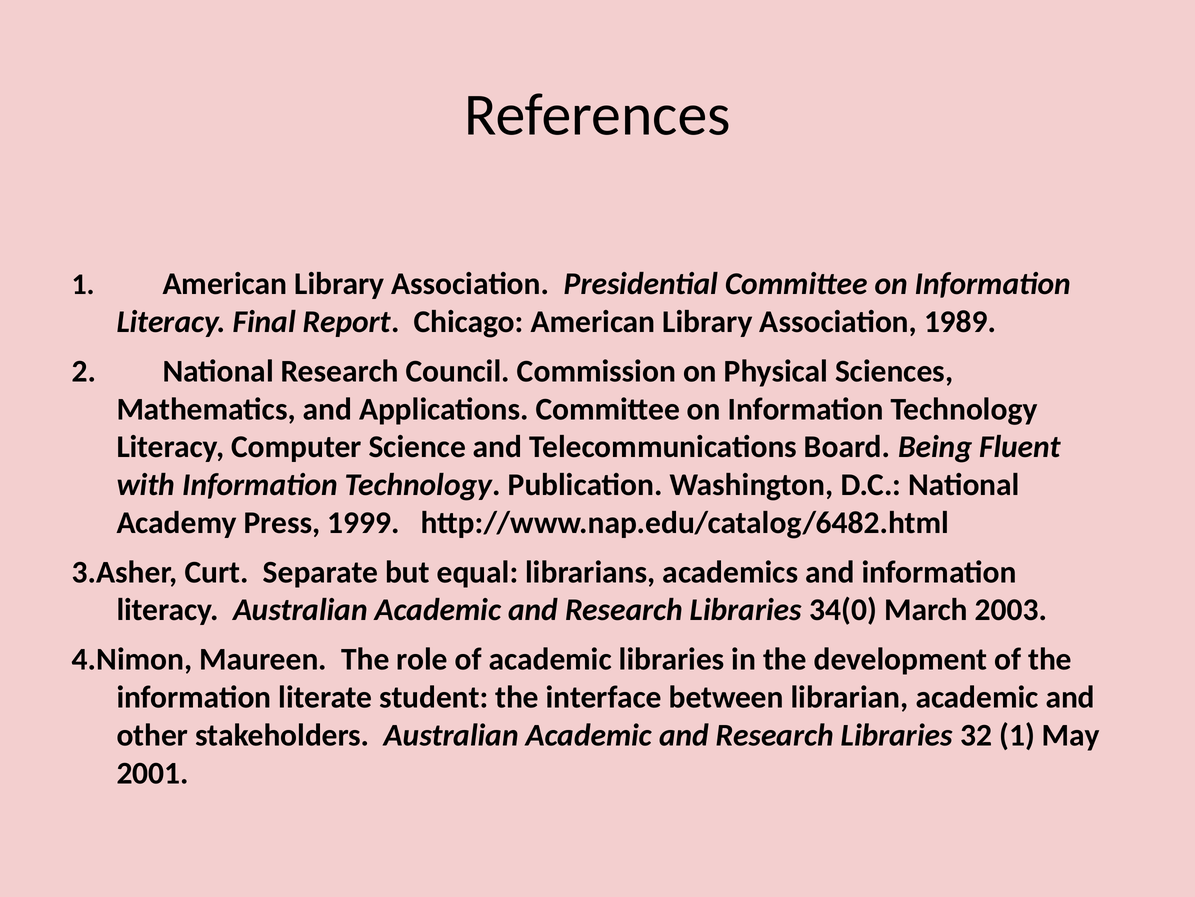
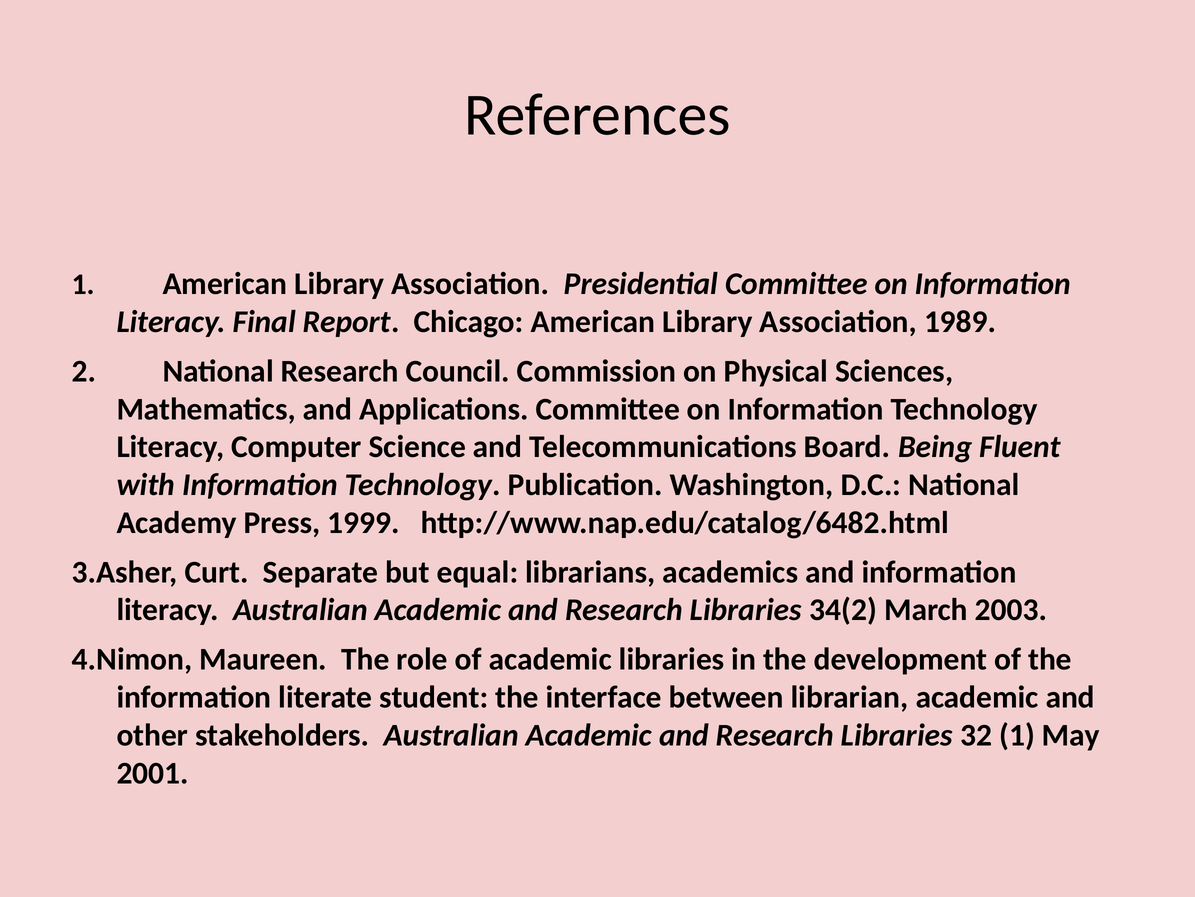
34(0: 34(0 -> 34(2
